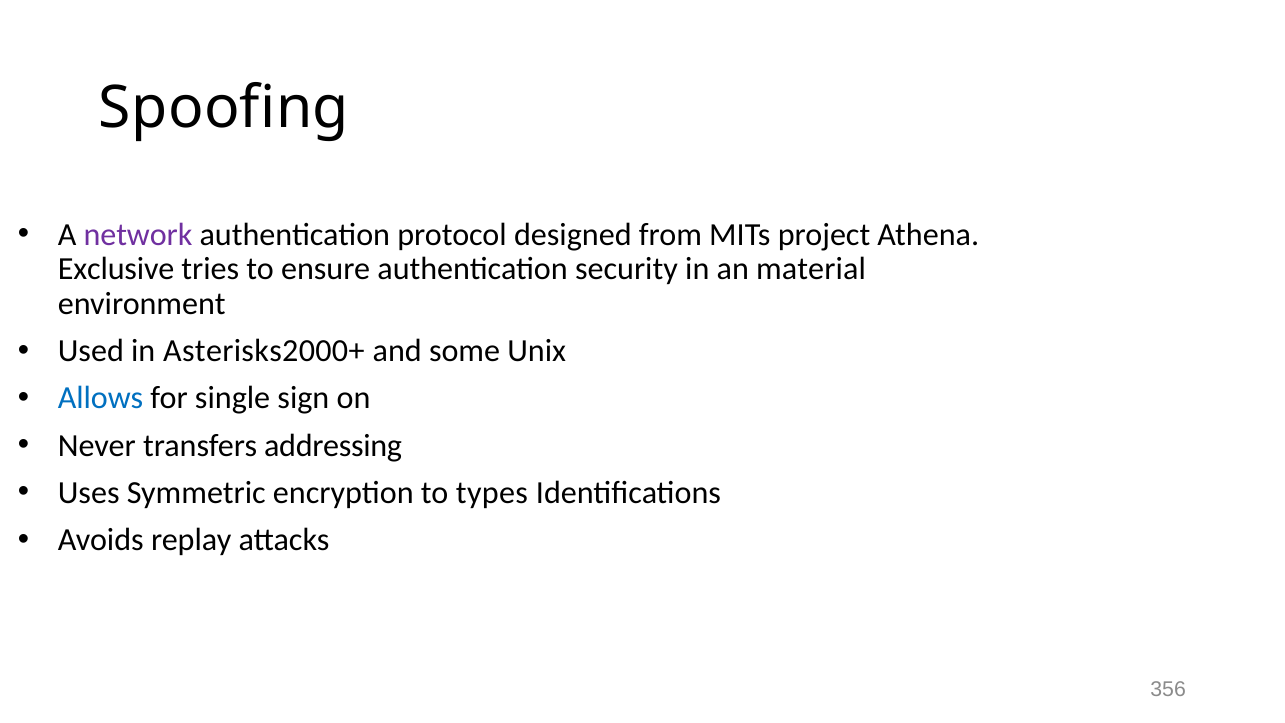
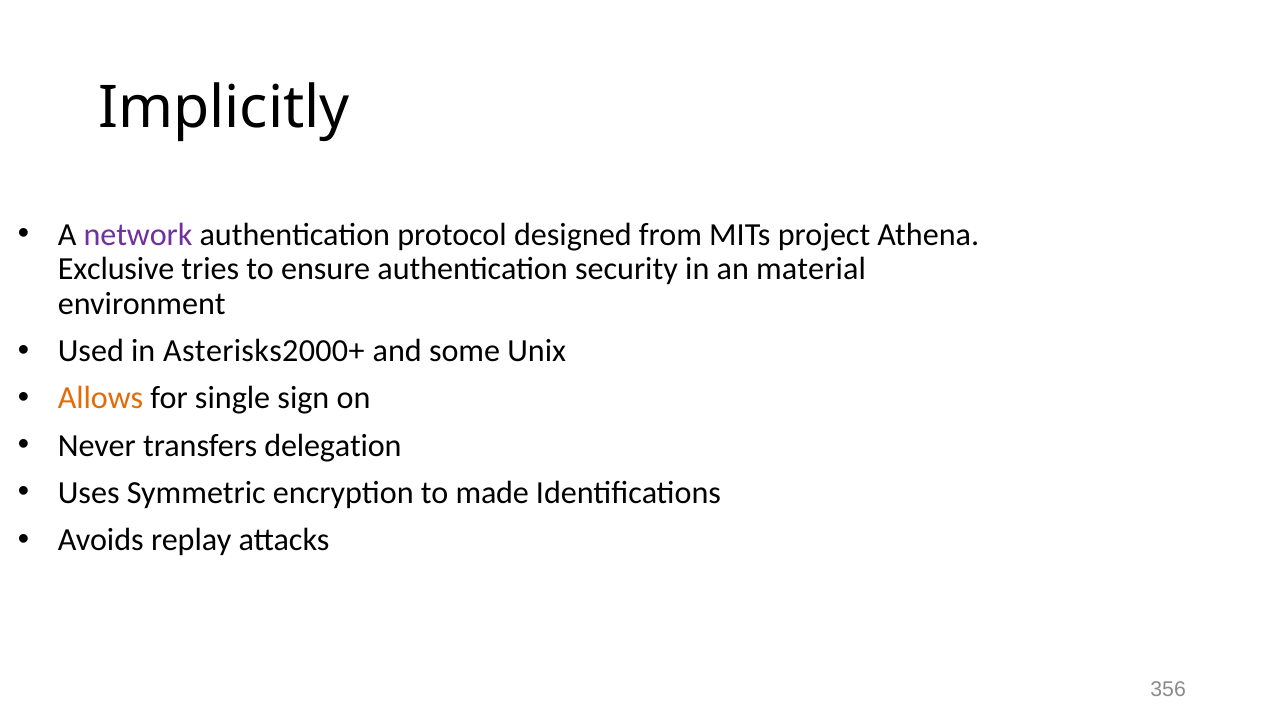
Spoofing: Spoofing -> Implicitly
Allows colour: blue -> orange
addressing: addressing -> delegation
types: types -> made
